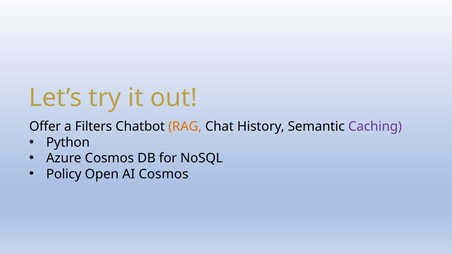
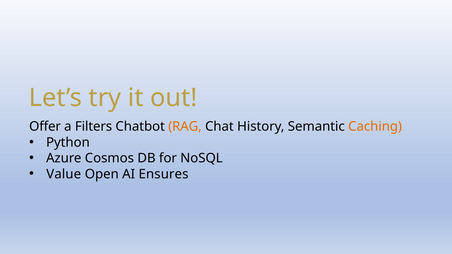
Caching colour: purple -> orange
Policy: Policy -> Value
AI Cosmos: Cosmos -> Ensures
